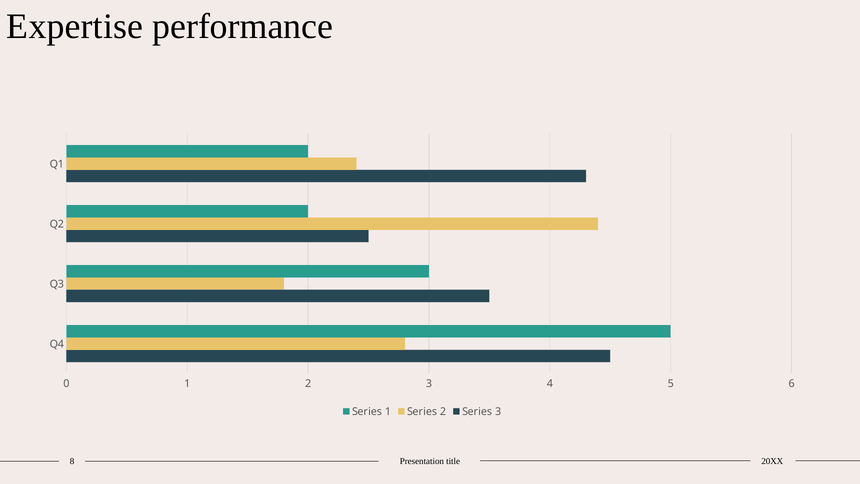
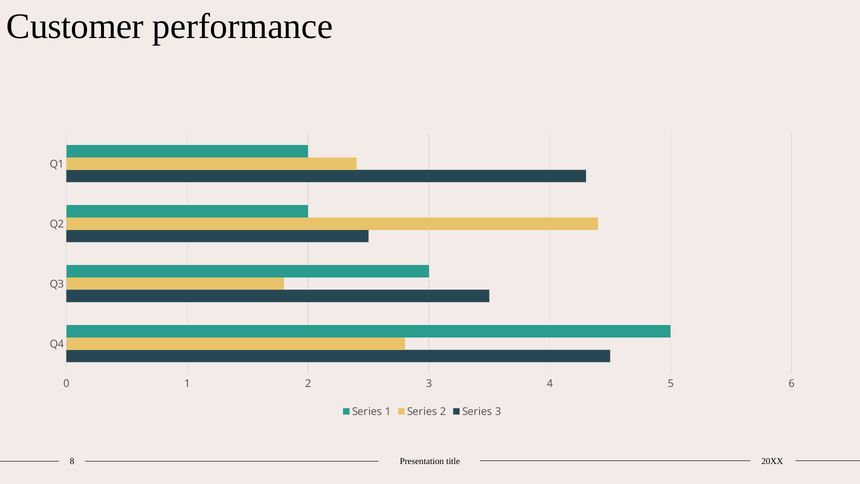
Expertise: Expertise -> Customer
